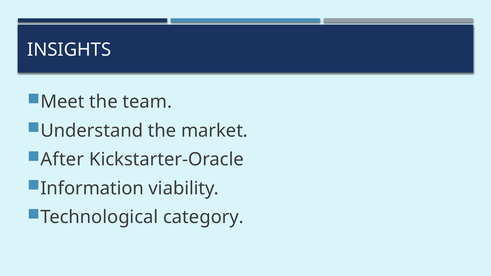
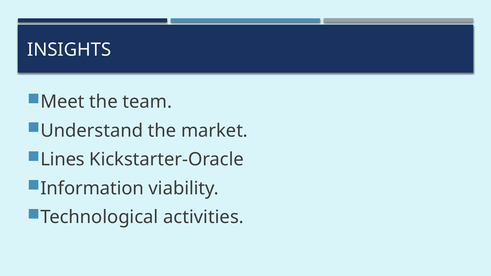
After: After -> Lines
category: category -> activities
